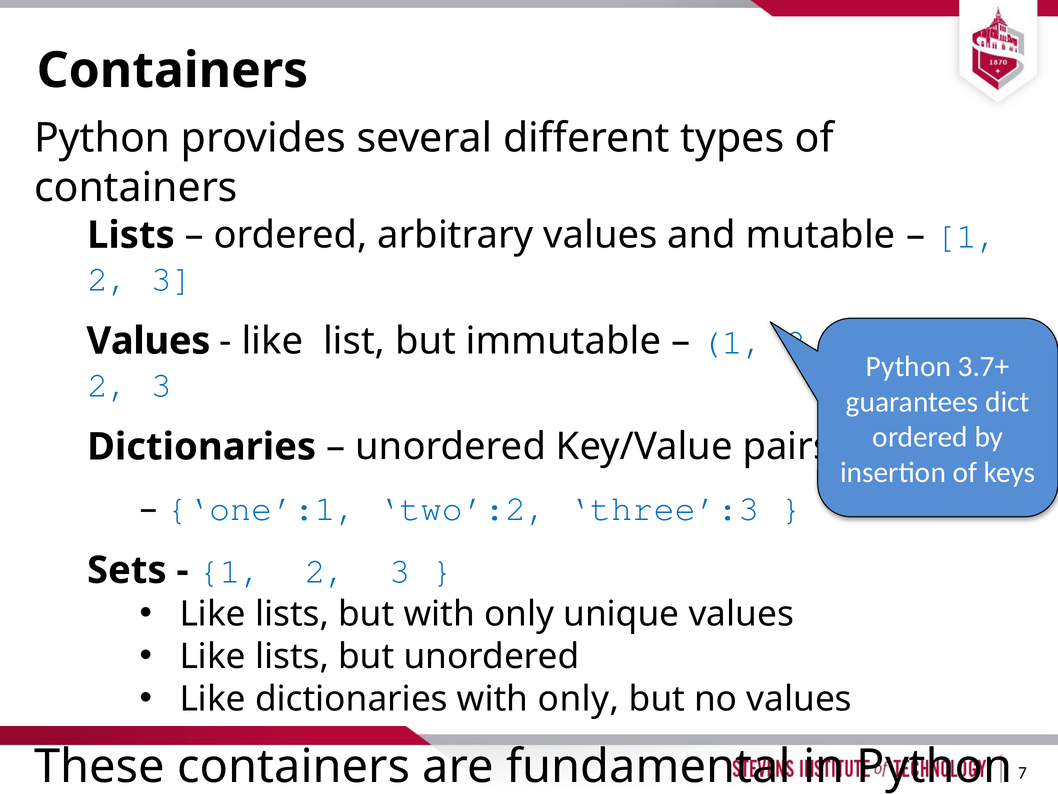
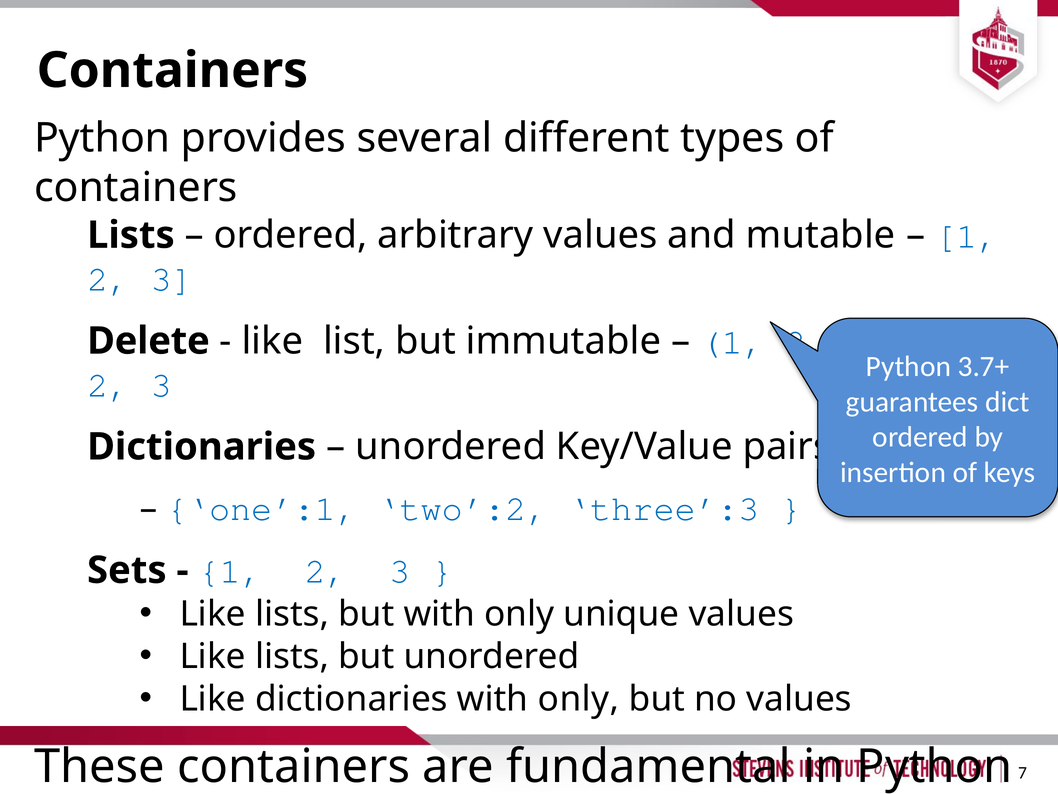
Values at (148, 341): Values -> Delete
